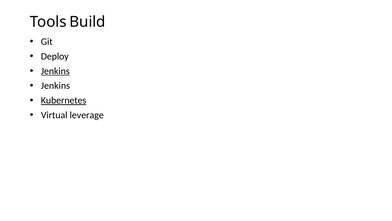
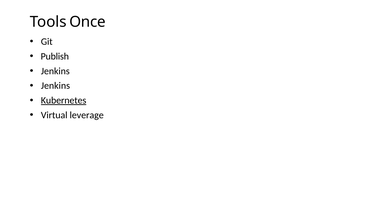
Build: Build -> Once
Deploy: Deploy -> Publish
Jenkins at (55, 71) underline: present -> none
